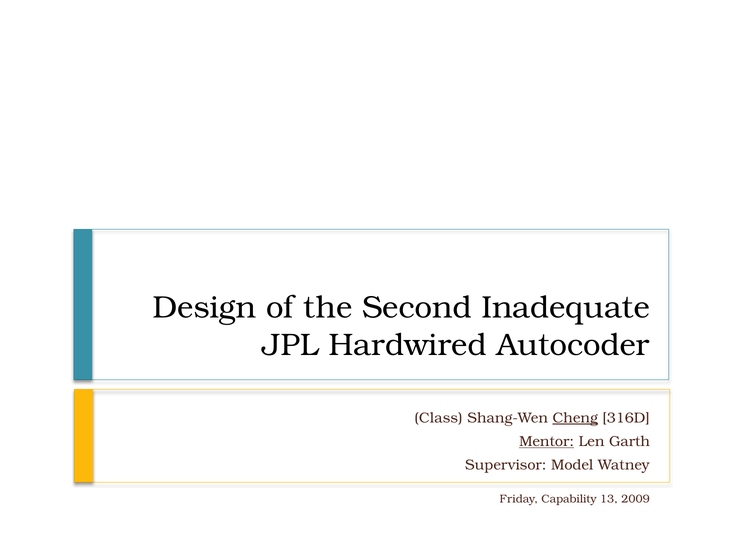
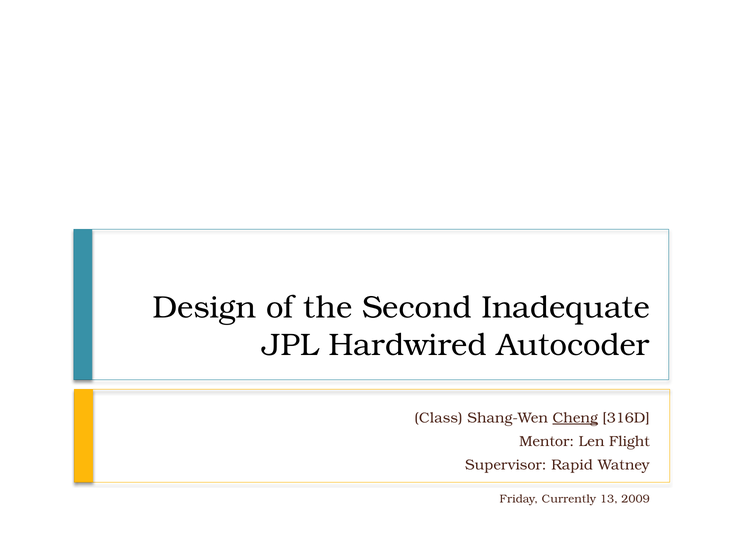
Mentor underline: present -> none
Garth: Garth -> Flight
Model: Model -> Rapid
Capability: Capability -> Currently
